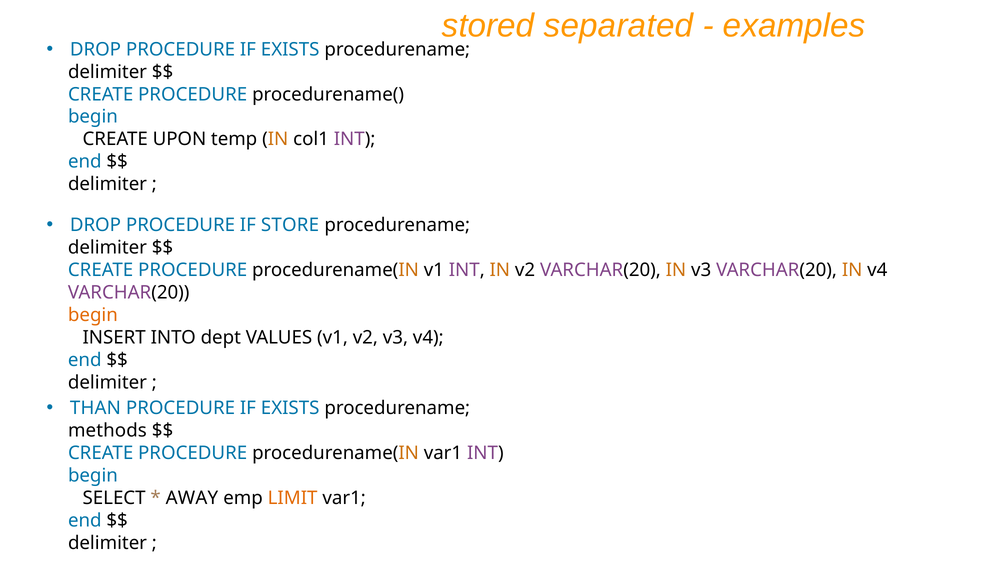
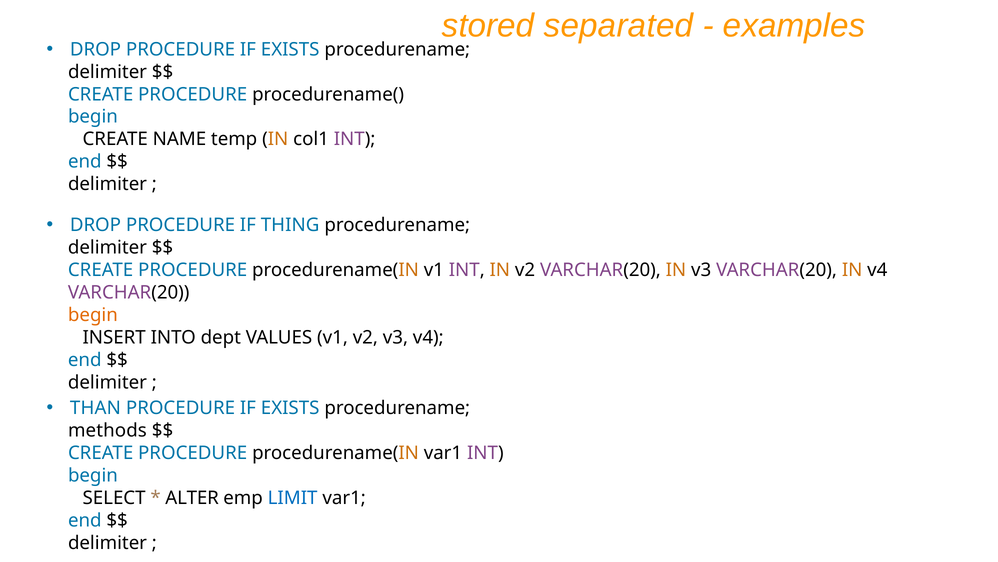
UPON: UPON -> NAME
STORE: STORE -> THING
AWAY: AWAY -> ALTER
LIMIT colour: orange -> blue
